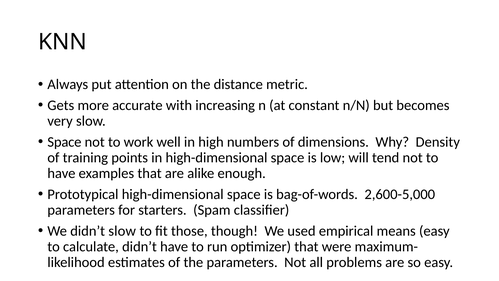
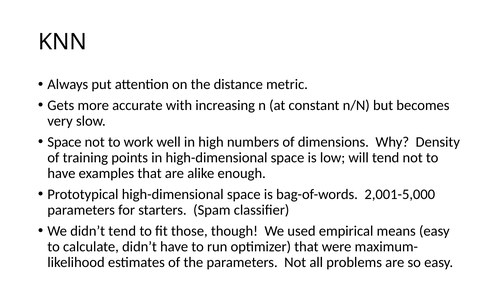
2,600-5,000: 2,600-5,000 -> 2,001-5,000
didn’t slow: slow -> tend
